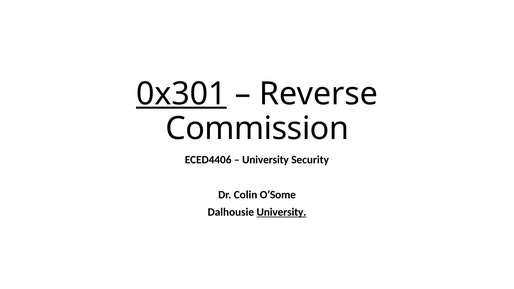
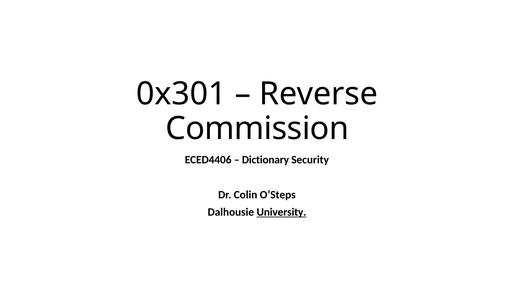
0x301 underline: present -> none
University at (265, 160): University -> Dictionary
O’Some: O’Some -> O’Steps
